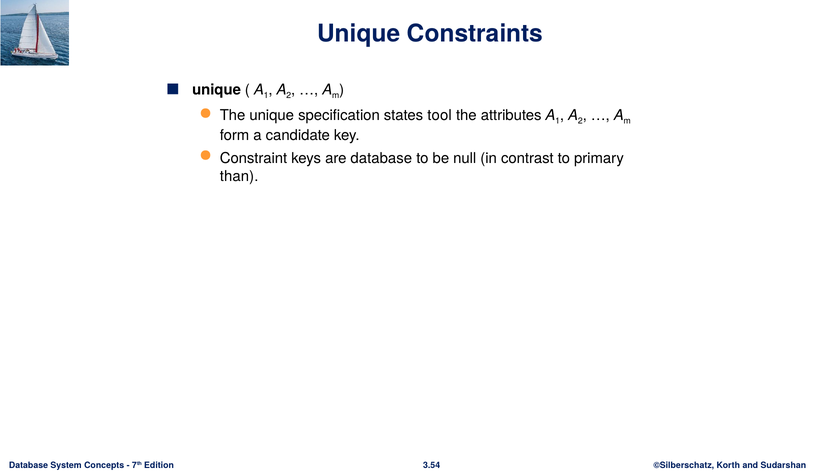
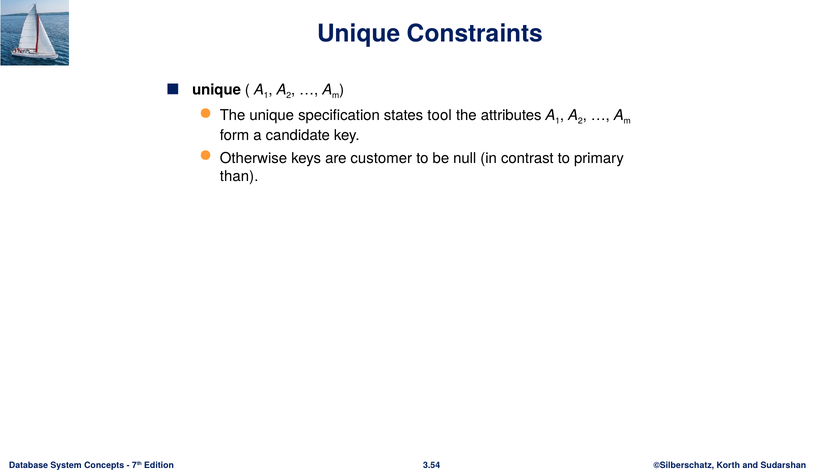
Constraint: Constraint -> Otherwise
are database: database -> customer
